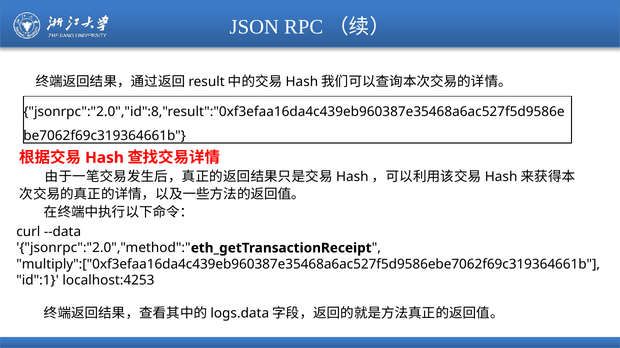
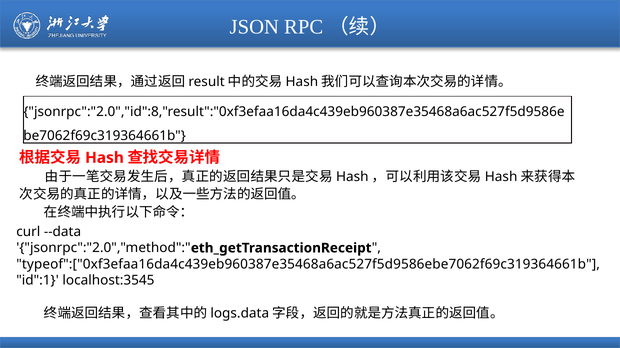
multiply":["0xf3efaa16da4c439eb960387e35468a6ac527f5d9586ebe7062f69c319364661b: multiply":["0xf3efaa16da4c439eb960387e35468a6ac527f5d9586ebe7062f69c319364661b -> typeof":["0xf3efaa16da4c439eb960387e35468a6ac527f5d9586ebe7062f69c319364661b
localhost:4253: localhost:4253 -> localhost:3545
